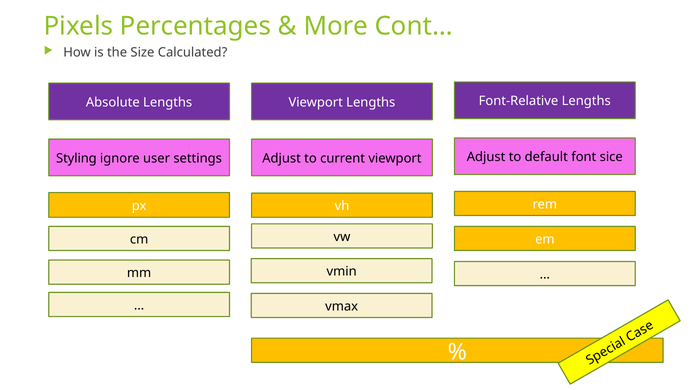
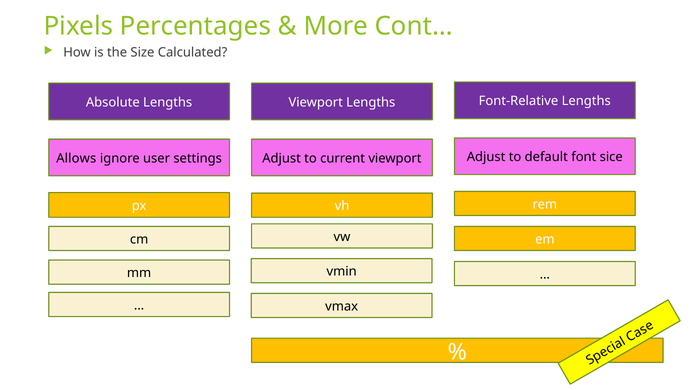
Styling: Styling -> Allows
